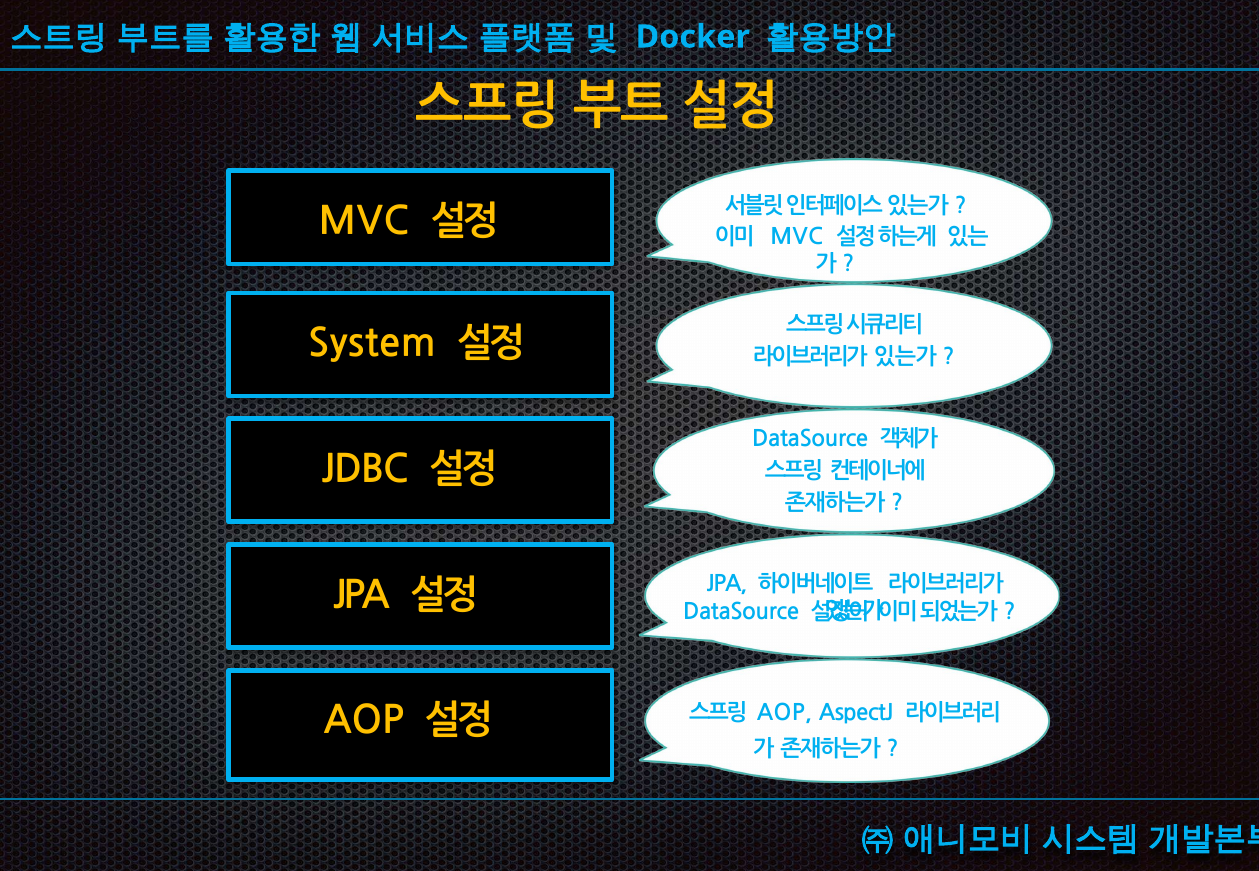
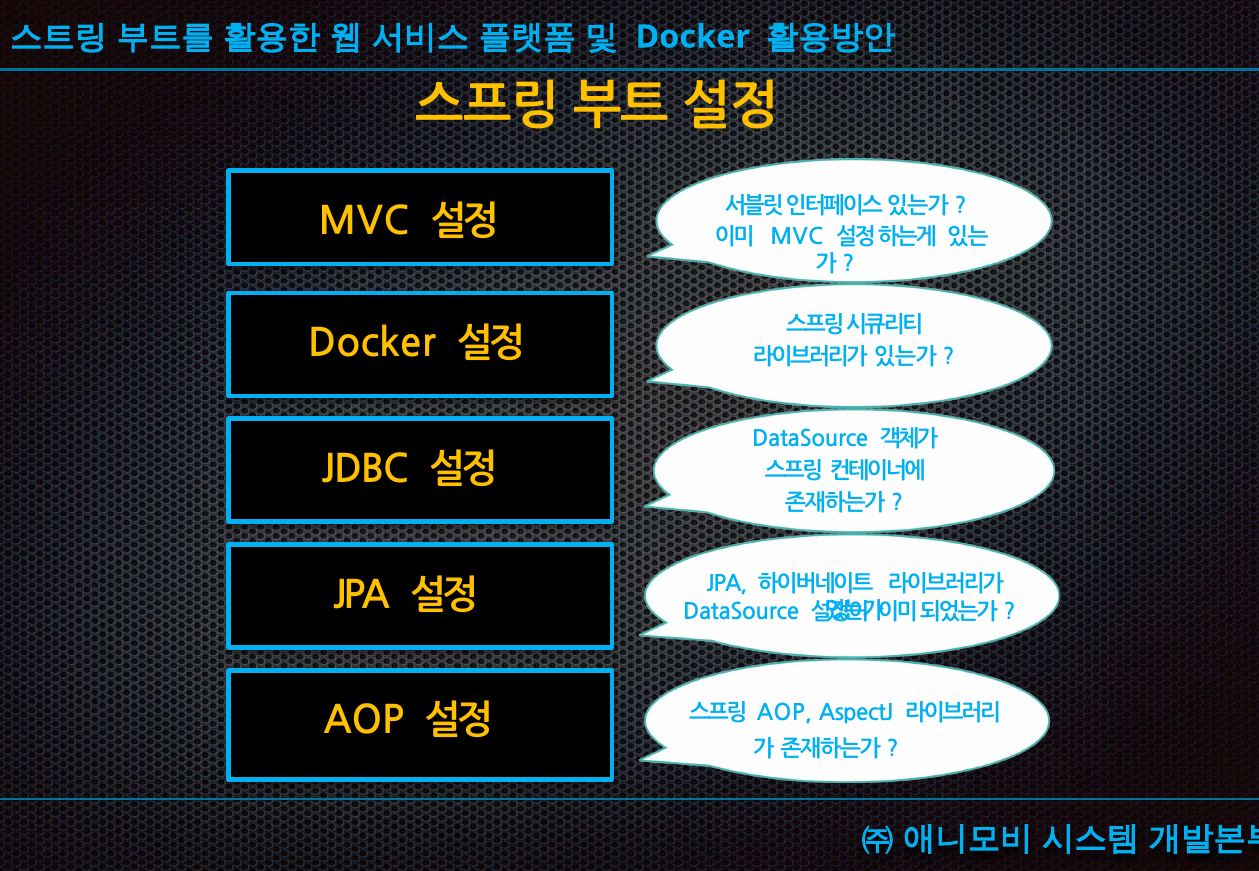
System at (372, 344): System -> Docker
